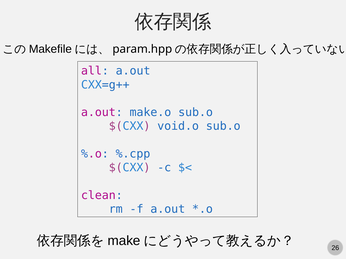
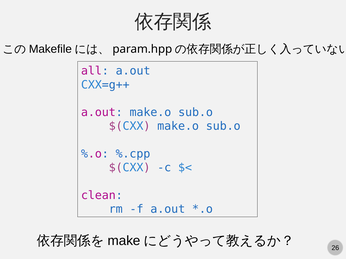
$(CXX void.o: void.o -> make.o
